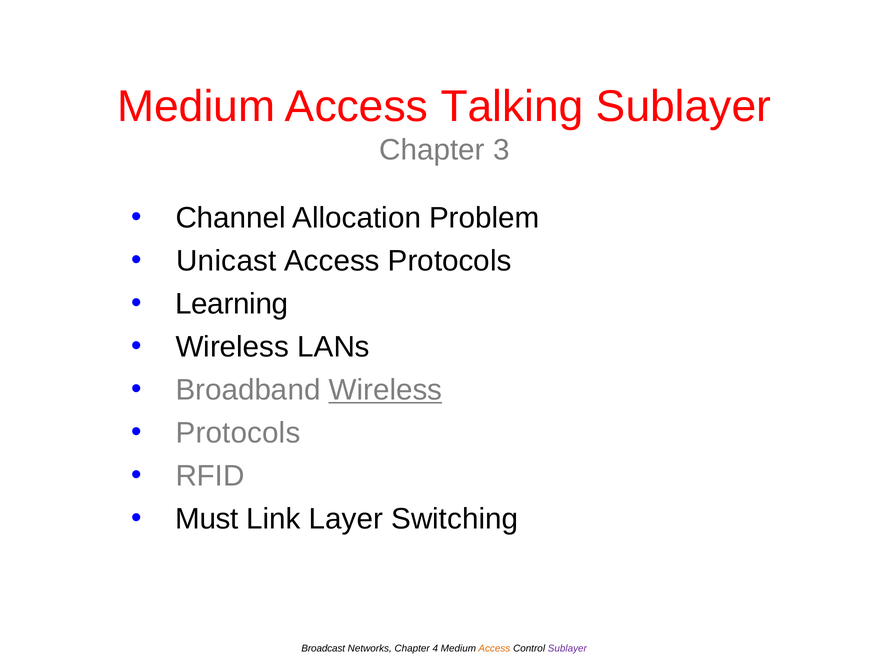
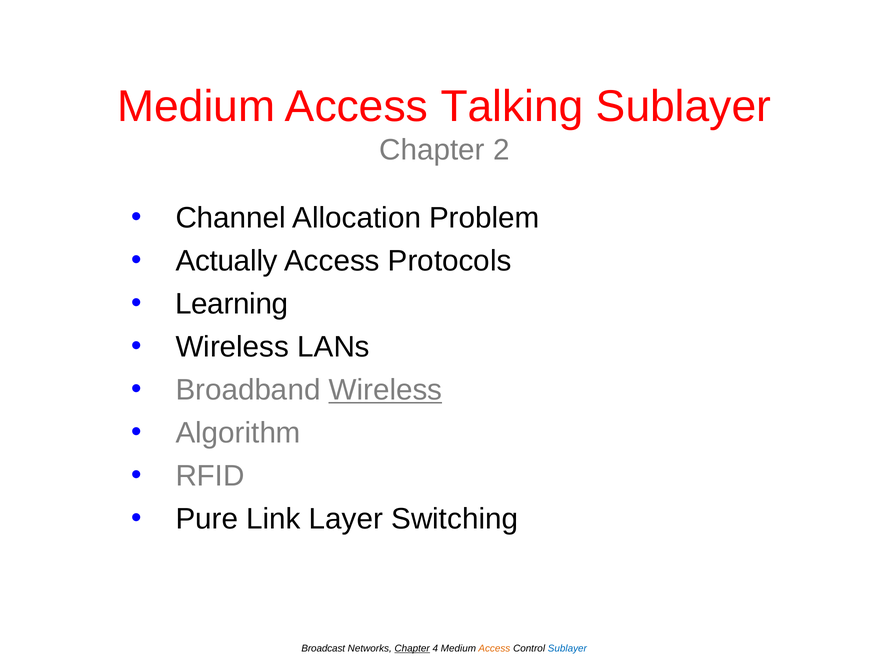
3: 3 -> 2
Unicast: Unicast -> Actually
Protocols at (238, 433): Protocols -> Algorithm
Must: Must -> Pure
Chapter at (412, 648) underline: none -> present
Sublayer at (567, 648) colour: purple -> blue
